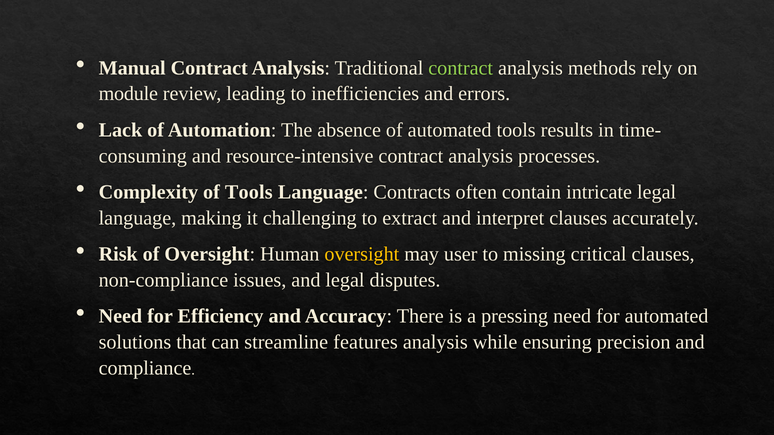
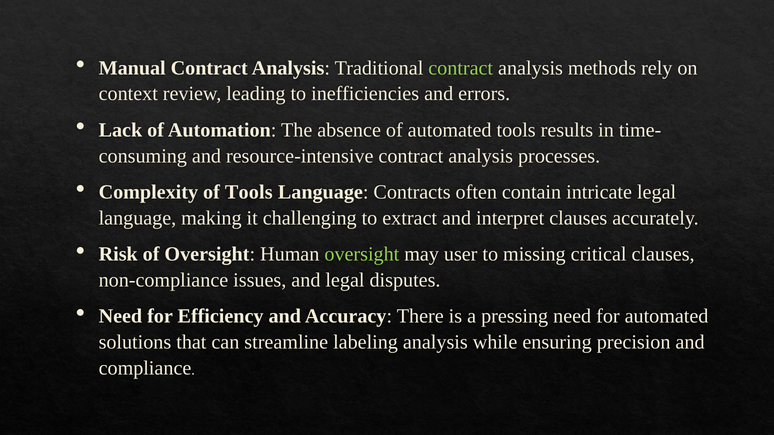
module: module -> context
oversight at (362, 254) colour: yellow -> light green
features: features -> labeling
